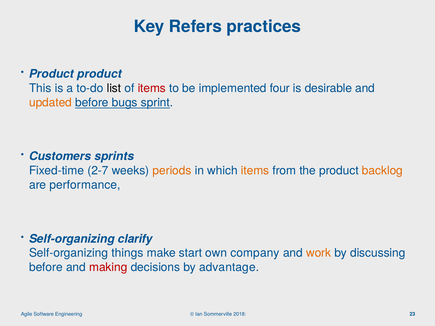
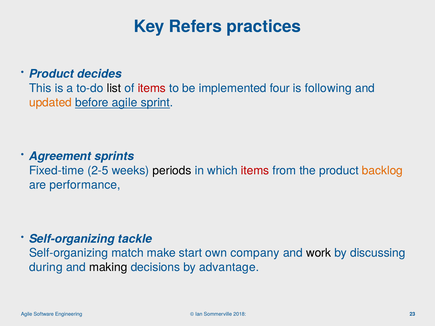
Product product: product -> decides
desirable: desirable -> following
before bugs: bugs -> agile
Customers: Customers -> Agreement
2-7: 2-7 -> 2-5
periods colour: orange -> black
items at (255, 171) colour: orange -> red
clarify: clarify -> tackle
things: things -> match
work colour: orange -> black
before at (46, 267): before -> during
making colour: red -> black
